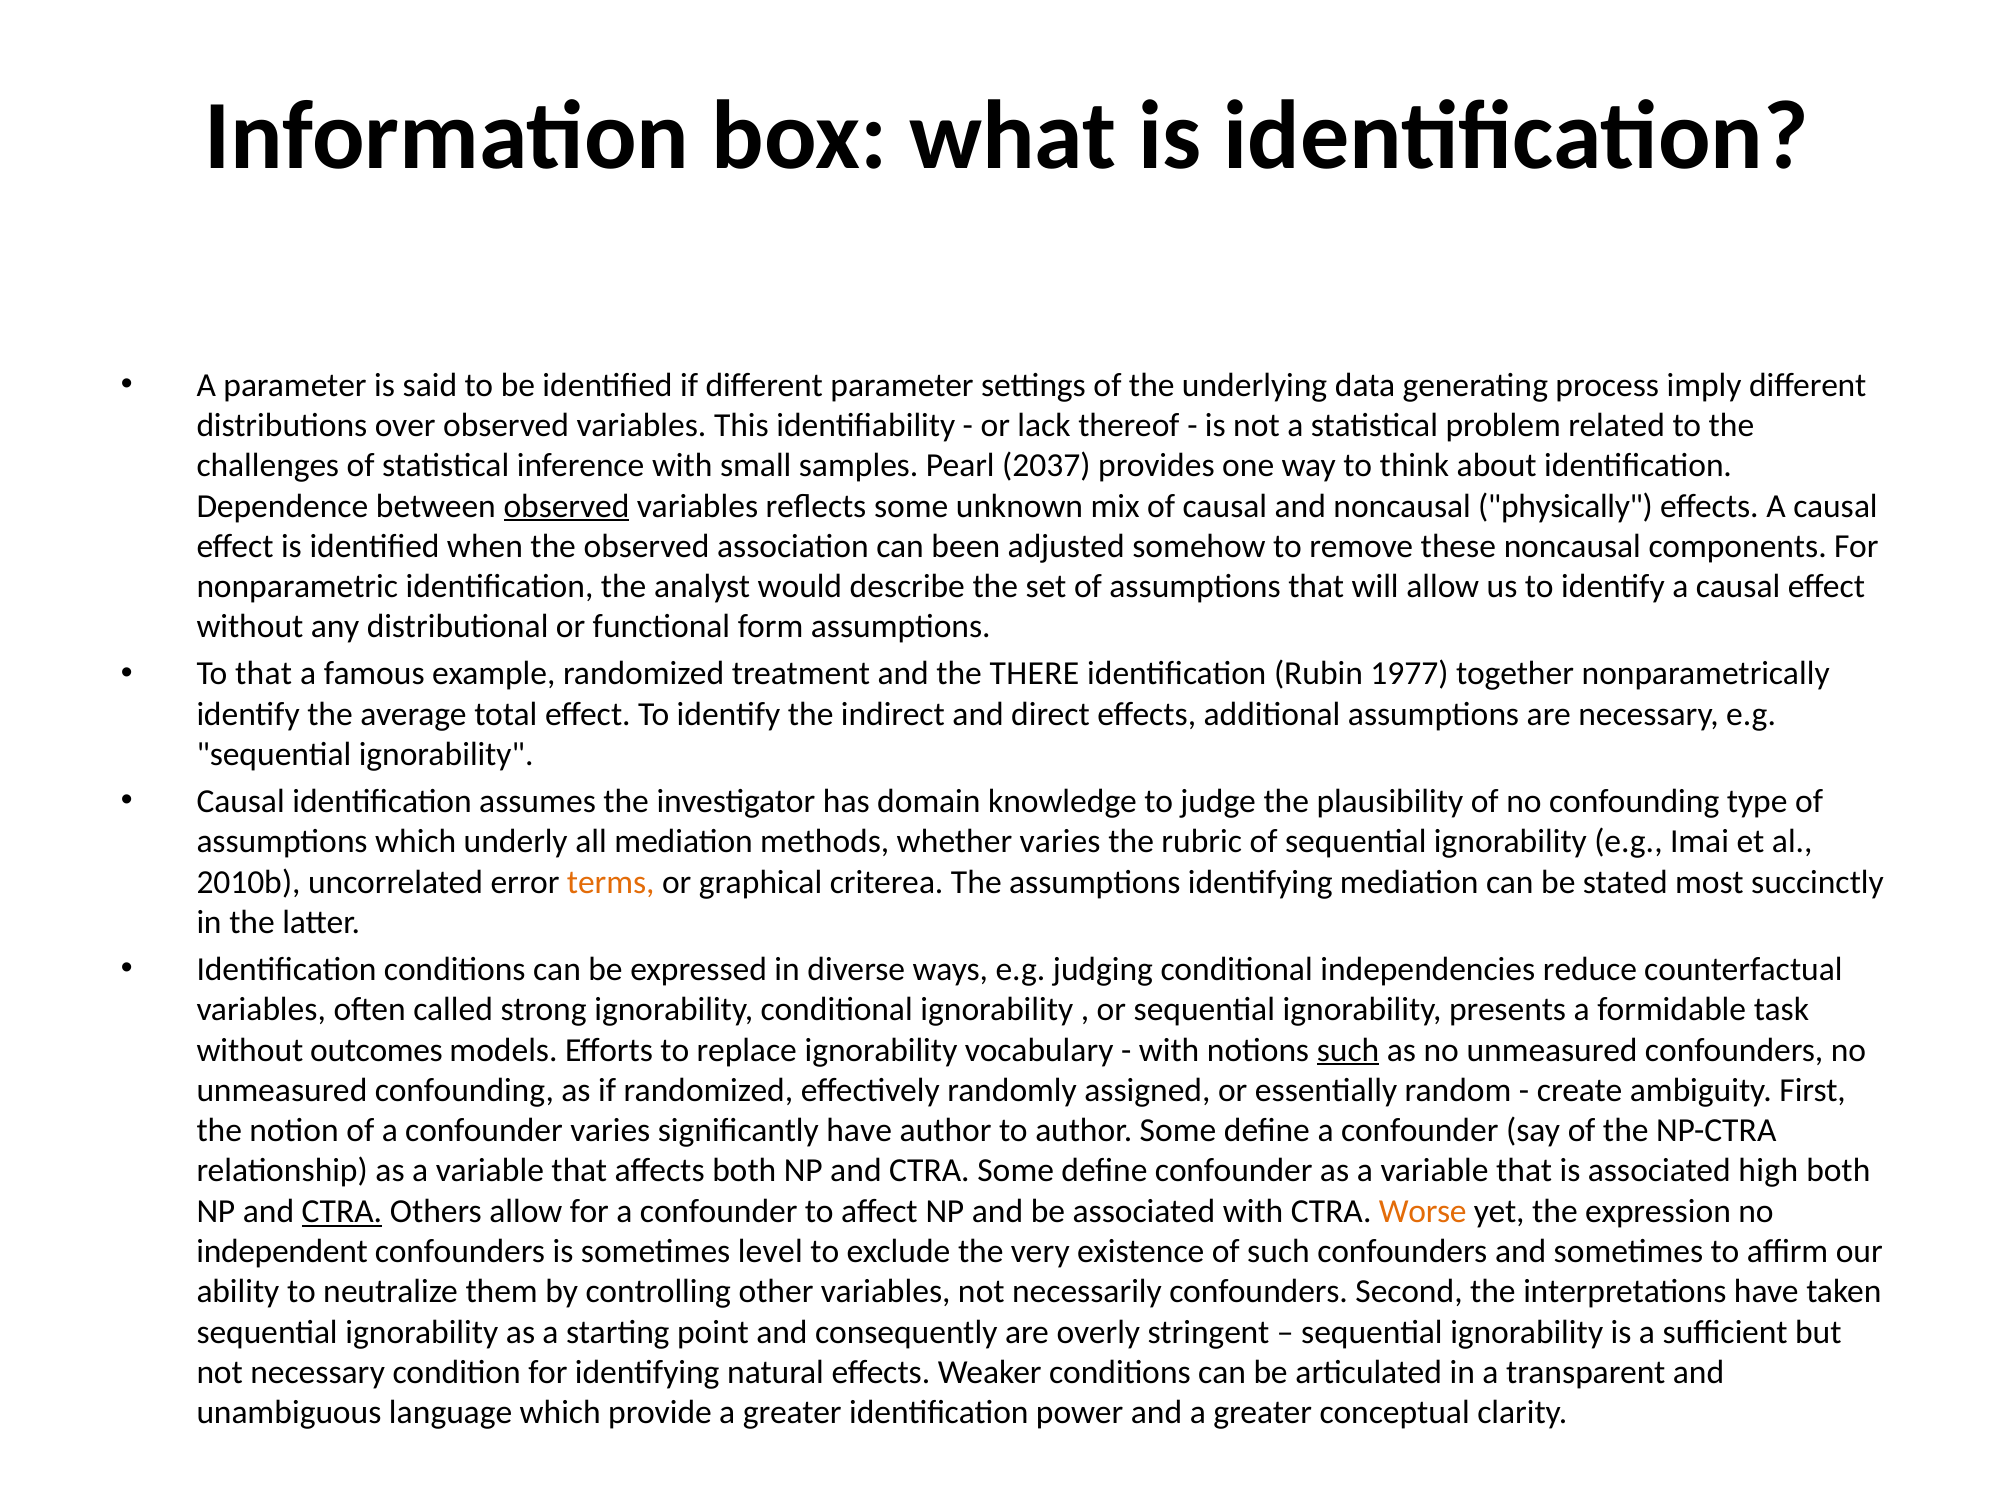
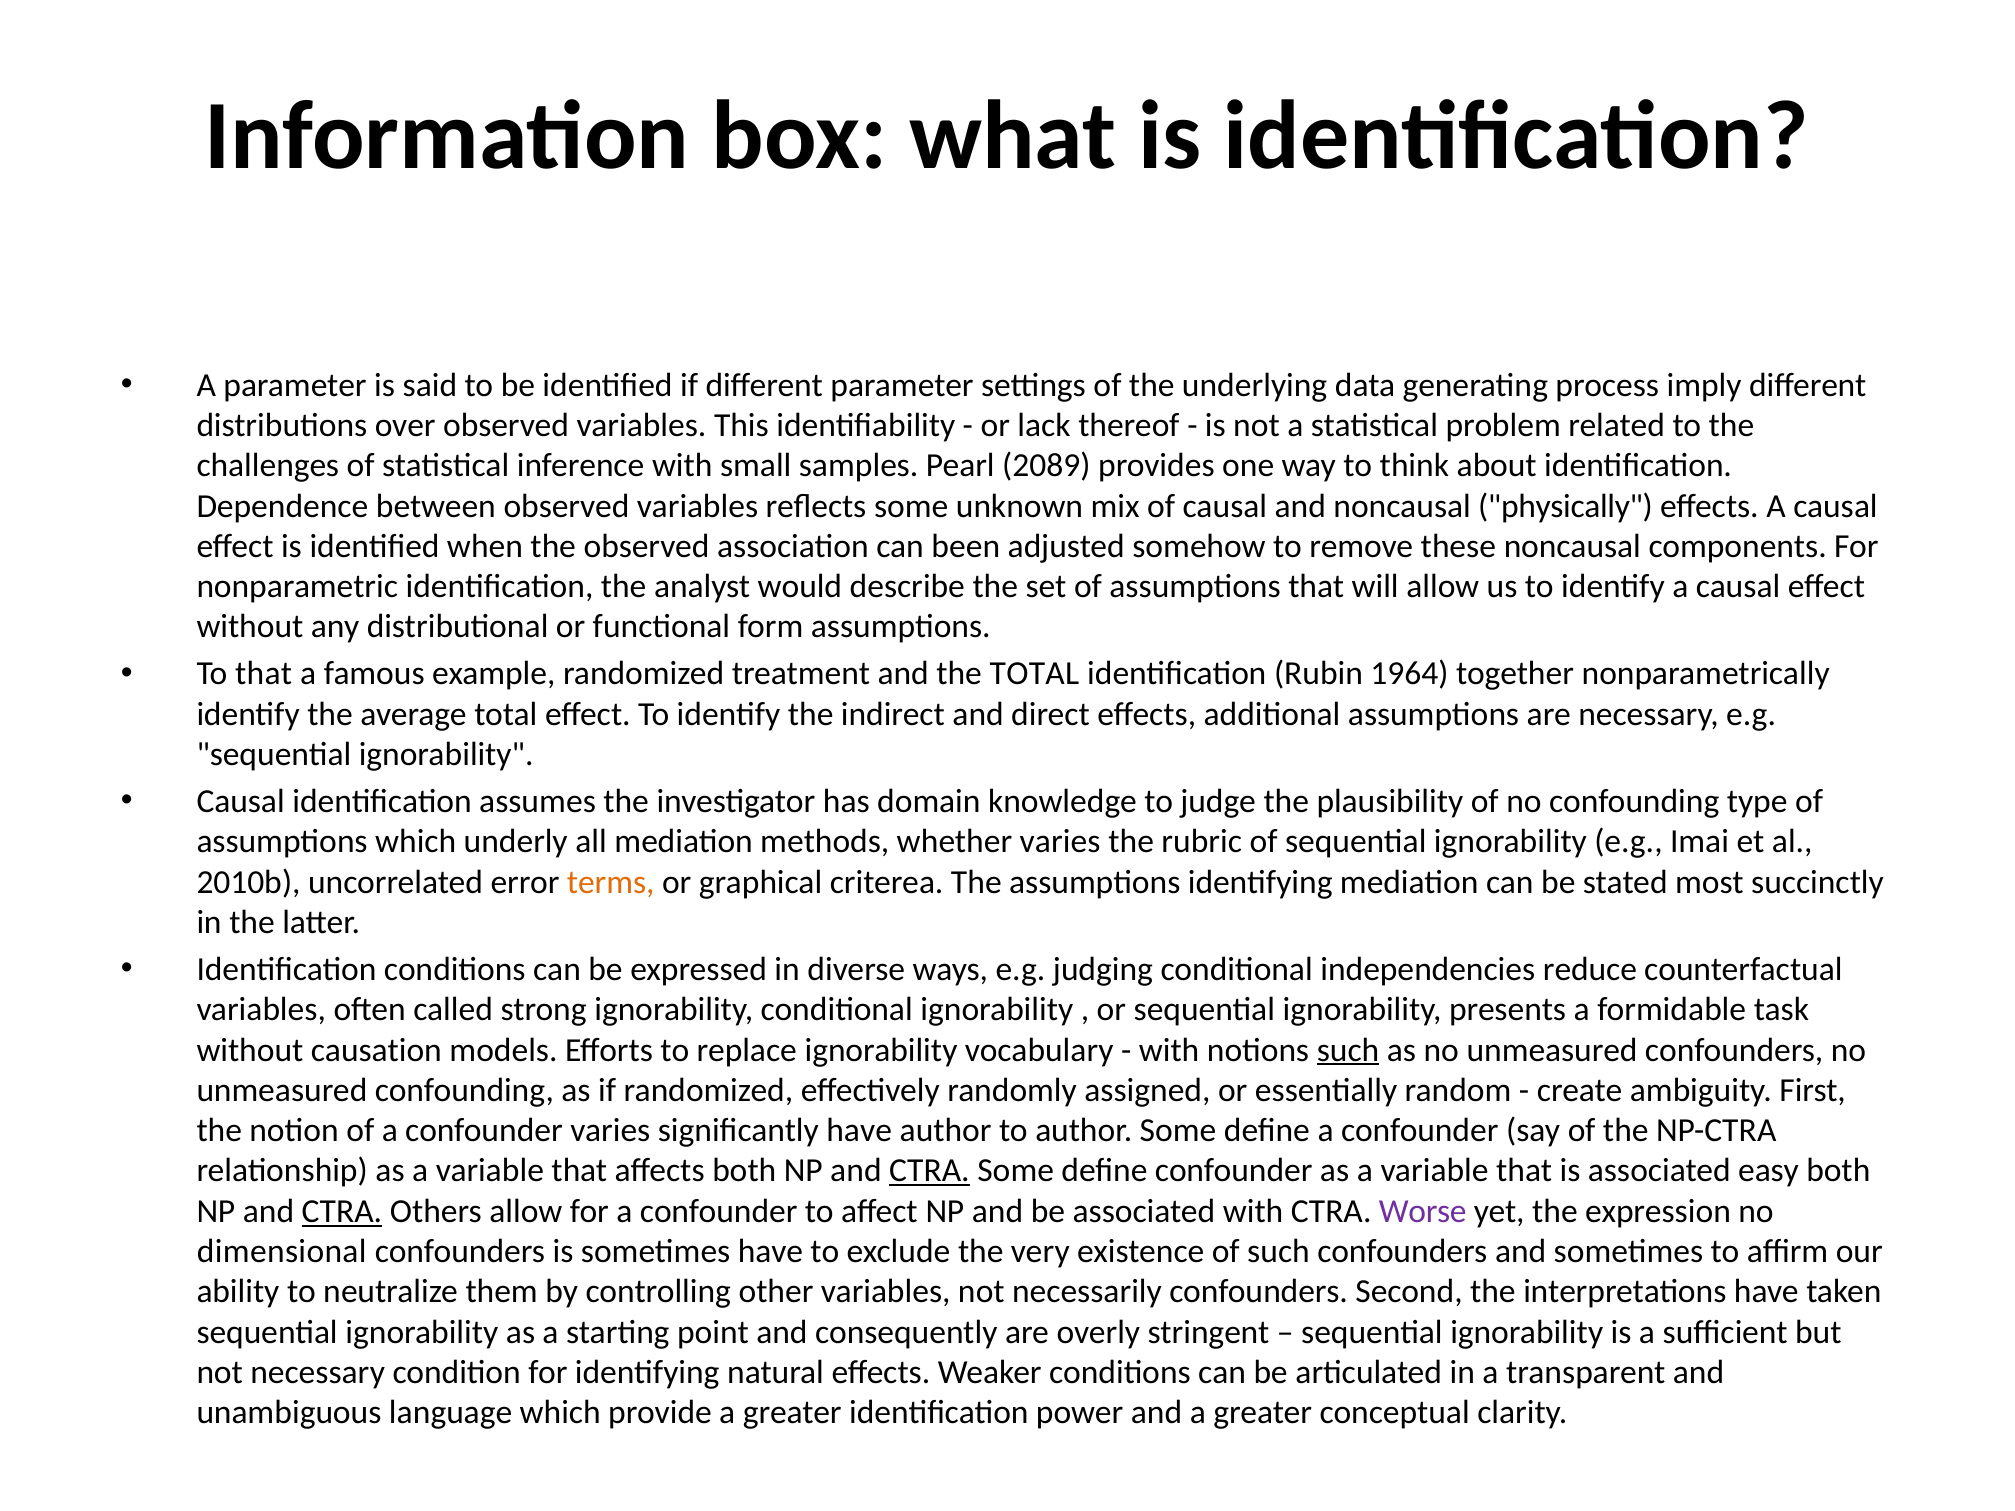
2037: 2037 -> 2089
observed at (567, 506) underline: present -> none
the THERE: THERE -> TOTAL
1977: 1977 -> 1964
outcomes: outcomes -> causation
CTRA at (929, 1171) underline: none -> present
high: high -> easy
Worse colour: orange -> purple
independent: independent -> dimensional
sometimes level: level -> have
